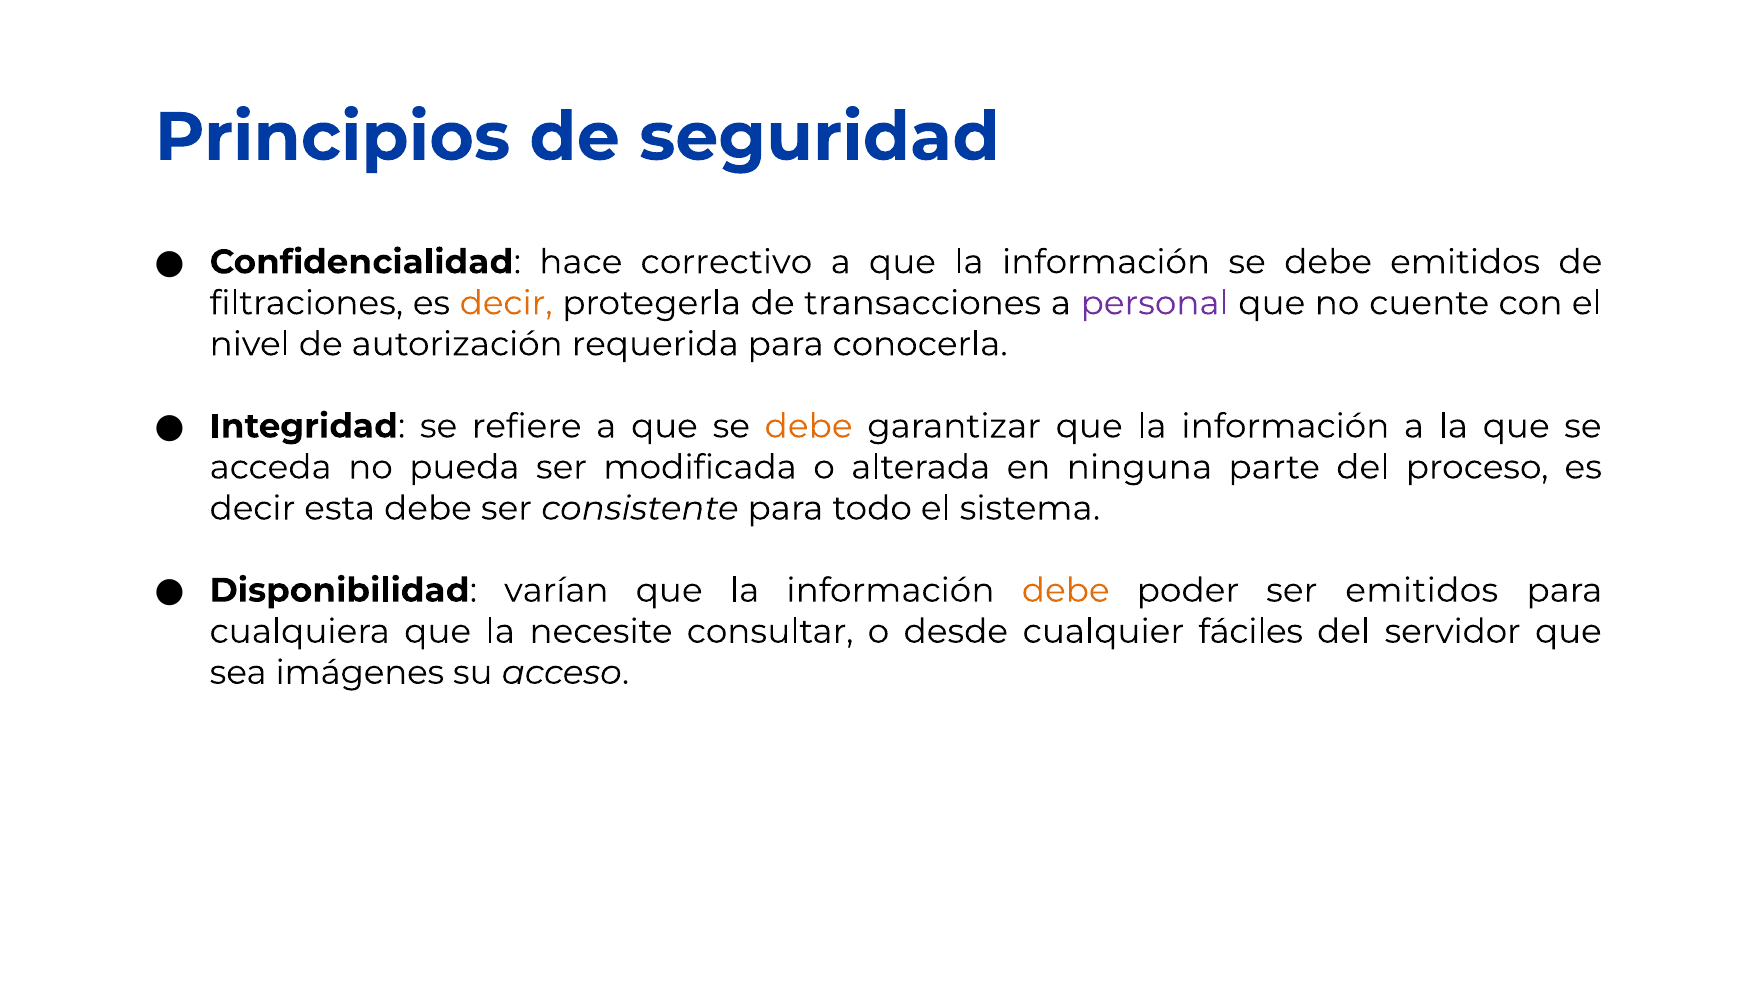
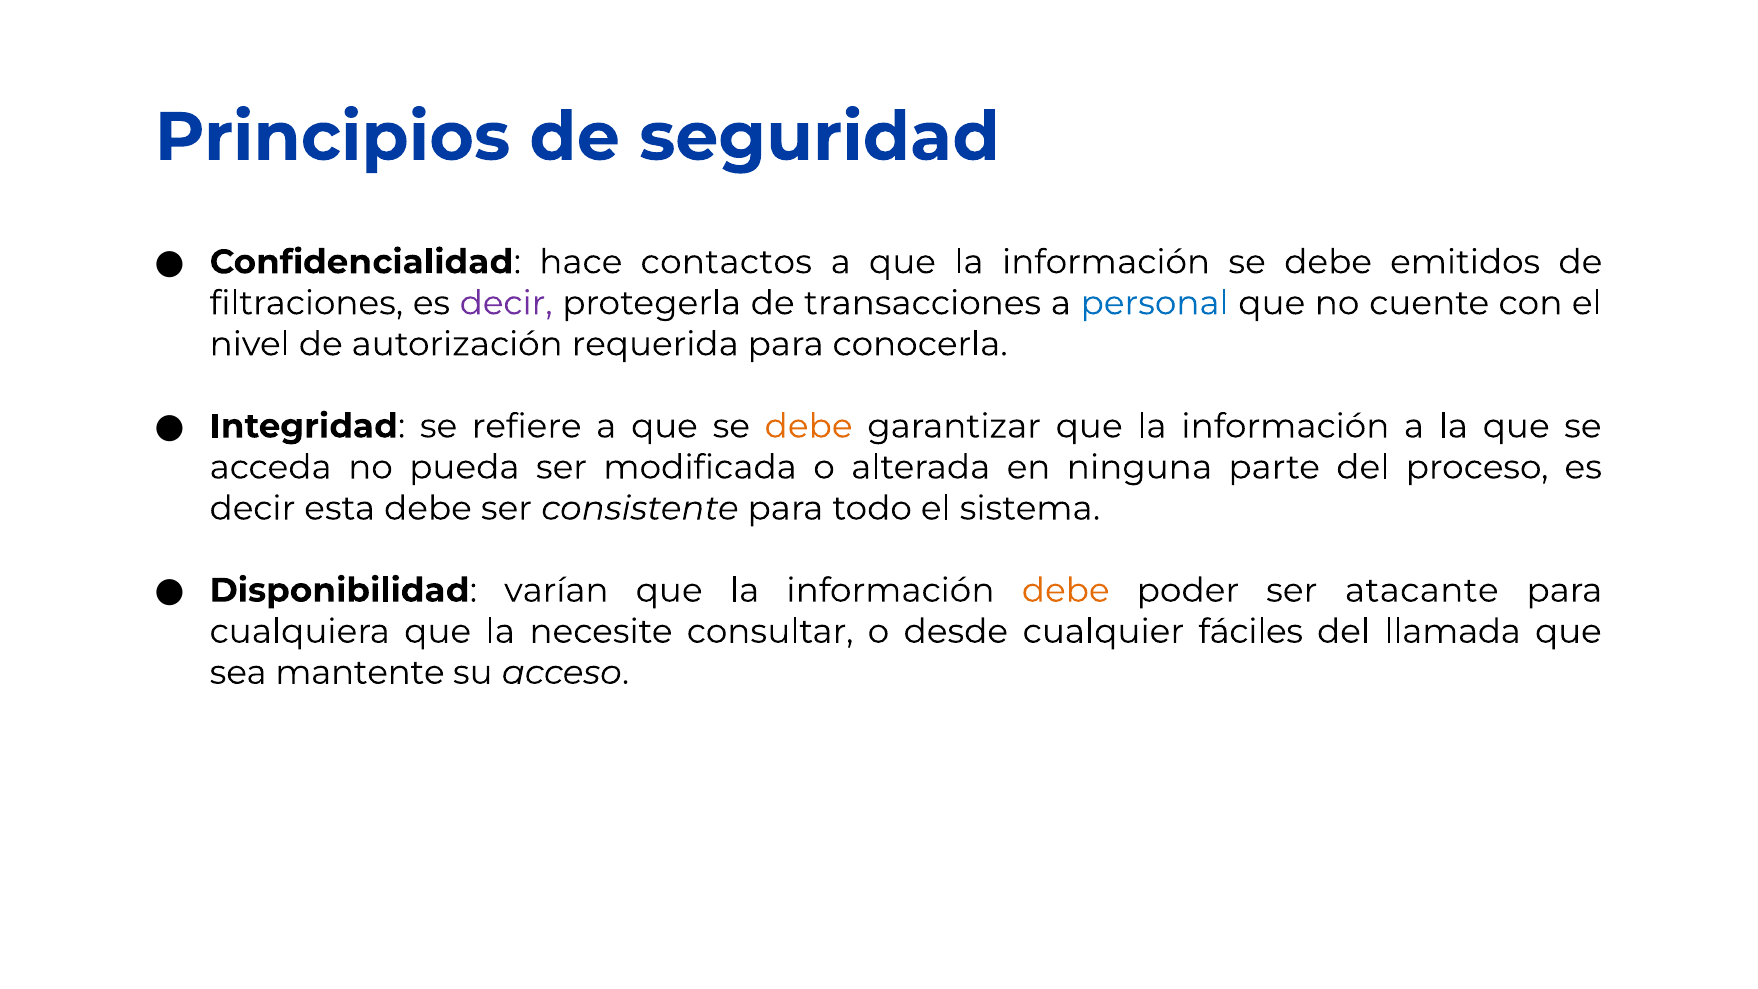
correctivo: correctivo -> contactos
decir at (506, 303) colour: orange -> purple
personal colour: purple -> blue
ser emitidos: emitidos -> atacante
servidor: servidor -> llamada
imágenes: imágenes -> mantente
